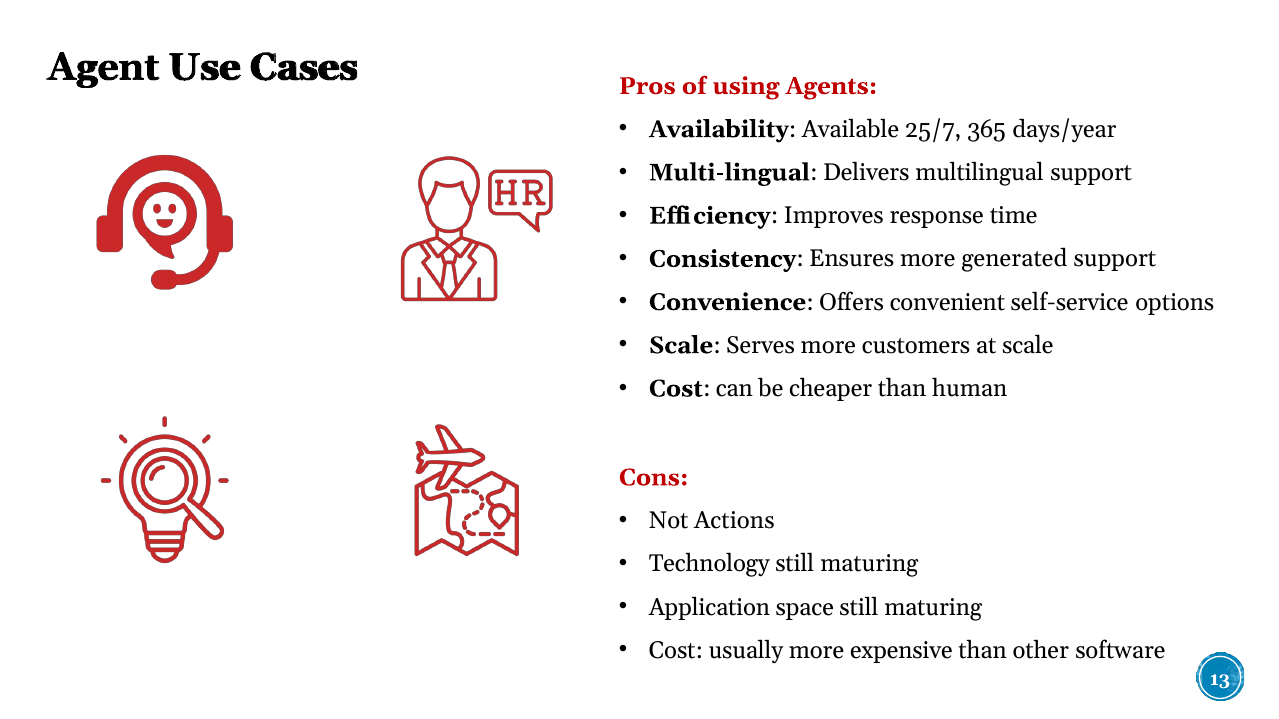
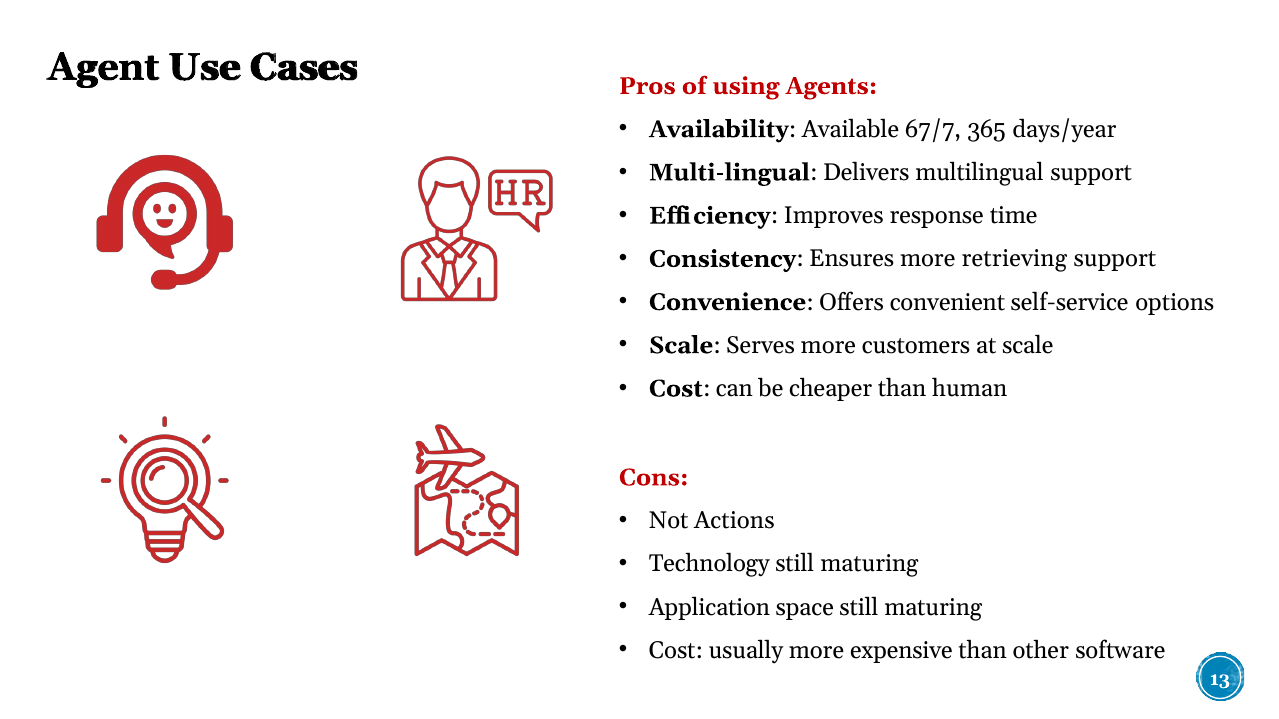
25/7: 25/7 -> 67/7
generated: generated -> retrieving
